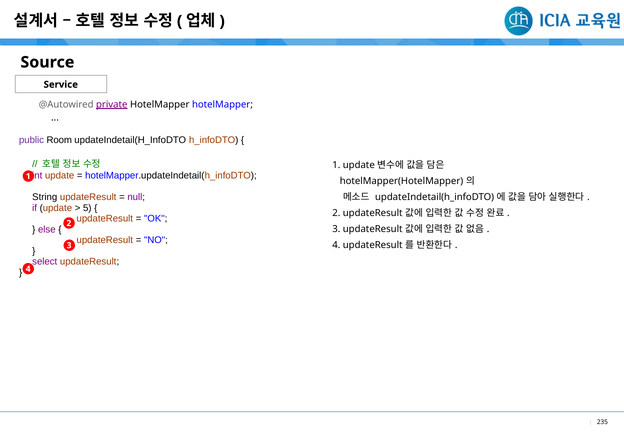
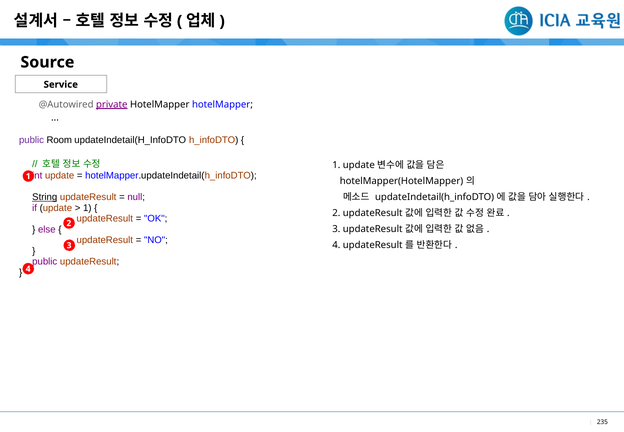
String underline: none -> present
5 at (87, 208): 5 -> 1
select at (45, 262): select -> public
